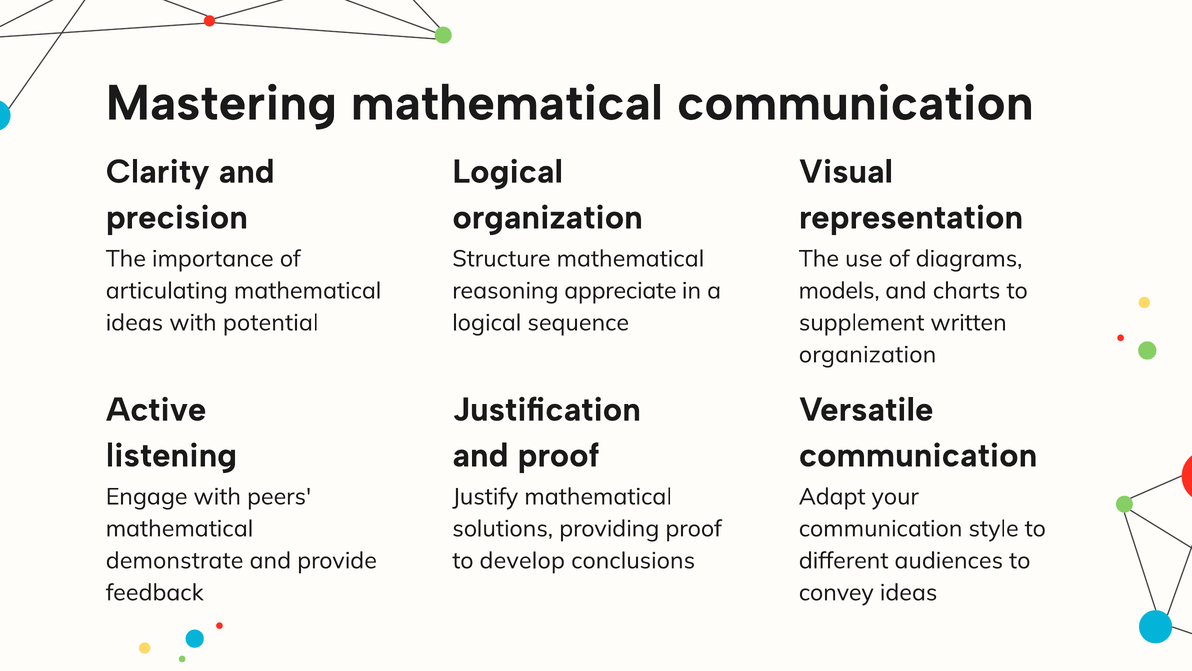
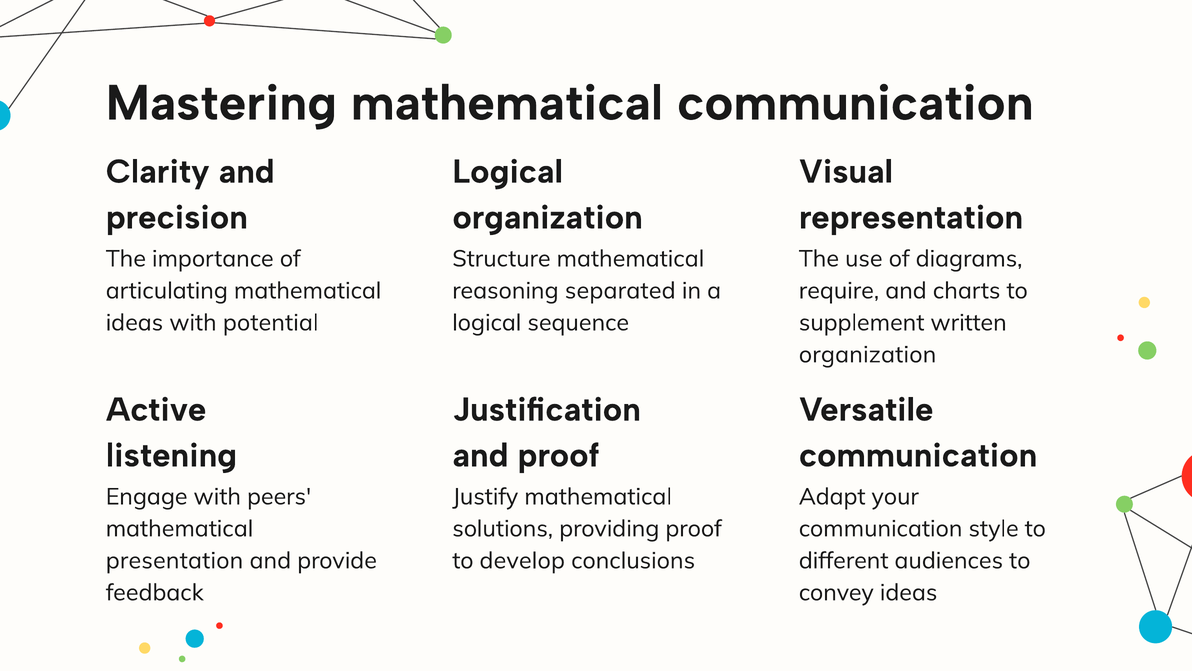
appreciate: appreciate -> separated
models: models -> require
demonstrate: demonstrate -> presentation
